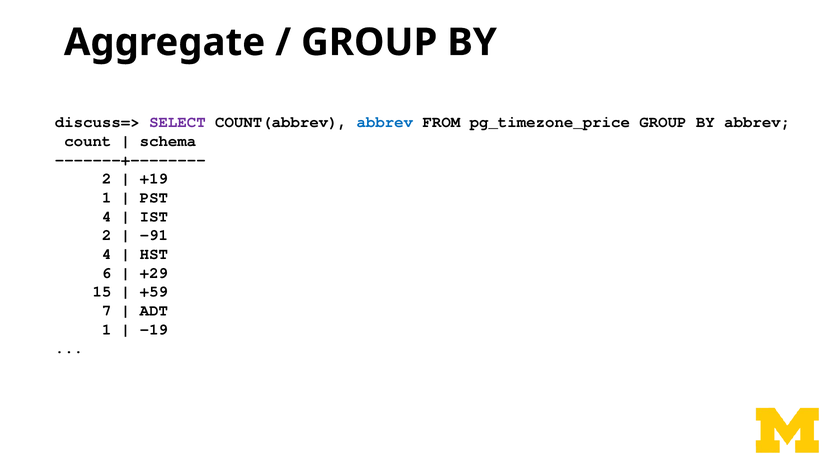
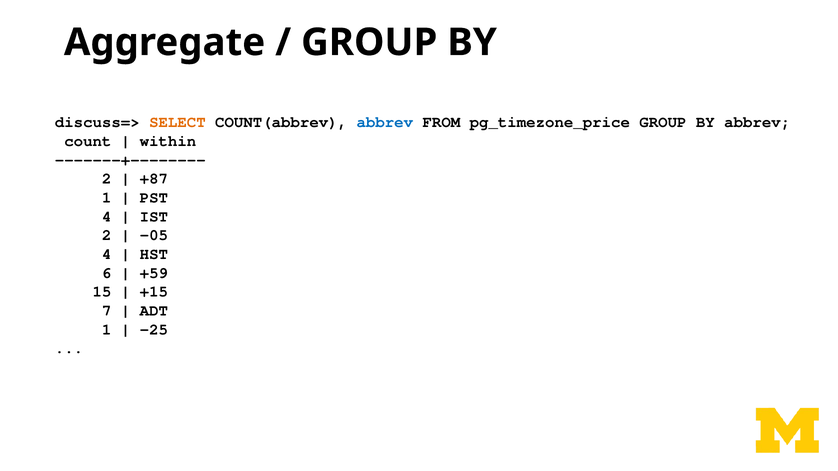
SELECT colour: purple -> orange
schema: schema -> within
+19: +19 -> +87
-91: -91 -> -05
+29: +29 -> +59
+59: +59 -> +15
-19: -19 -> -25
